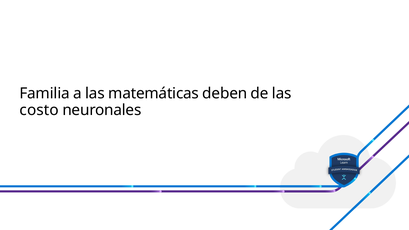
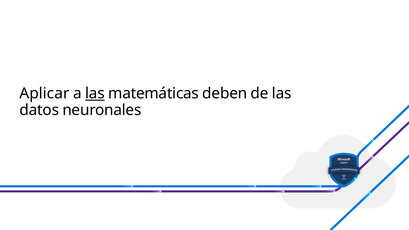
Familia: Familia -> Aplicar
las at (95, 94) underline: none -> present
costo: costo -> datos
